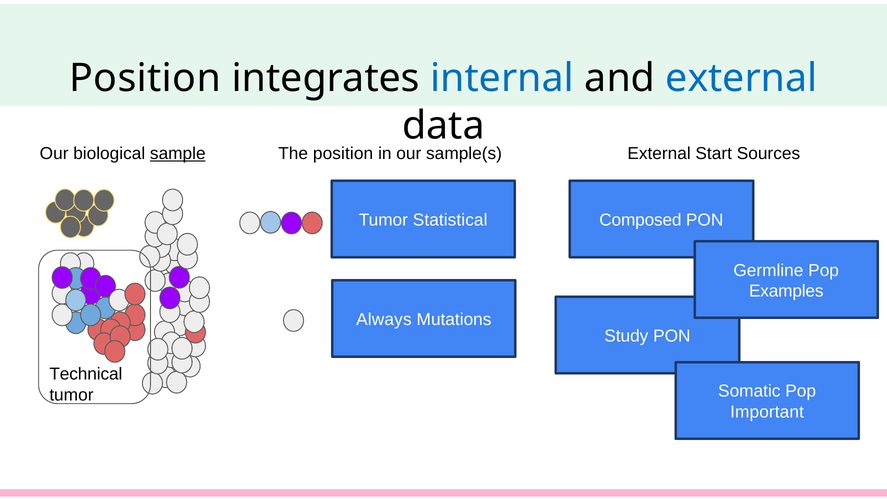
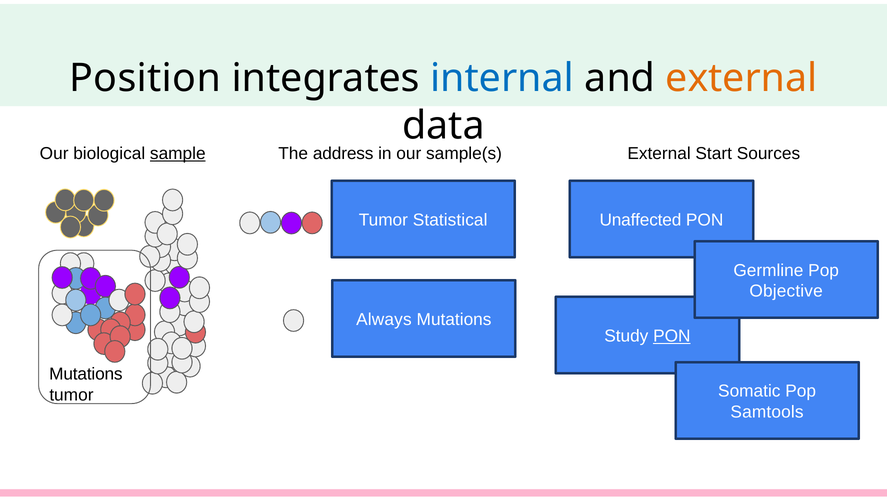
external at (741, 78) colour: blue -> orange
The position: position -> address
Composed: Composed -> Unaffected
Examples: Examples -> Objective
PON at (672, 336) underline: none -> present
Technical at (86, 374): Technical -> Mutations
Important: Important -> Samtools
